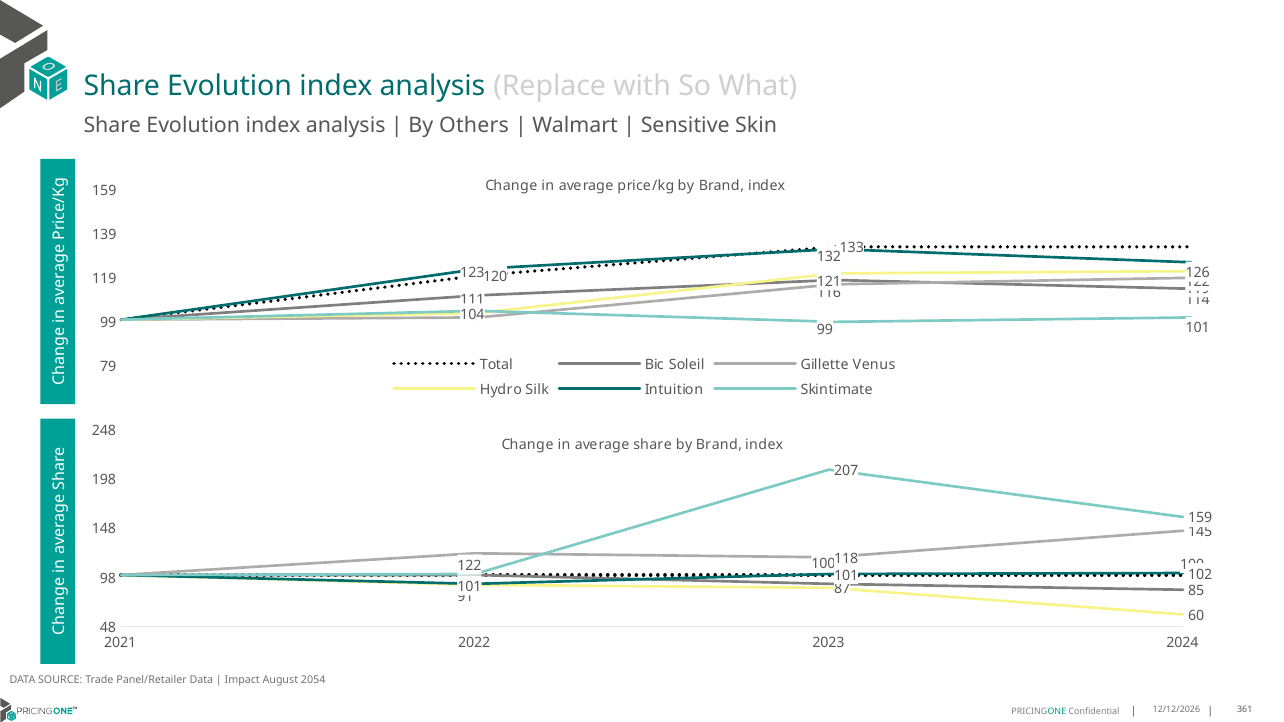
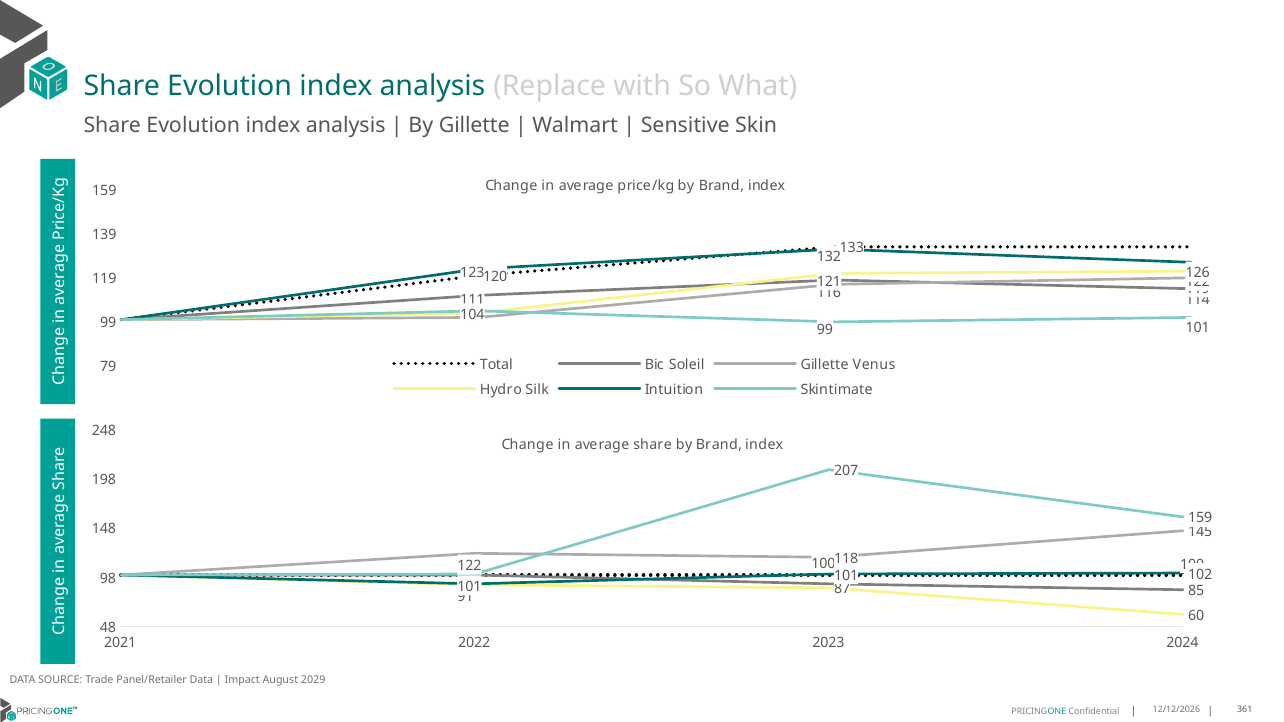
By Others: Others -> Gillette
2054: 2054 -> 2029
